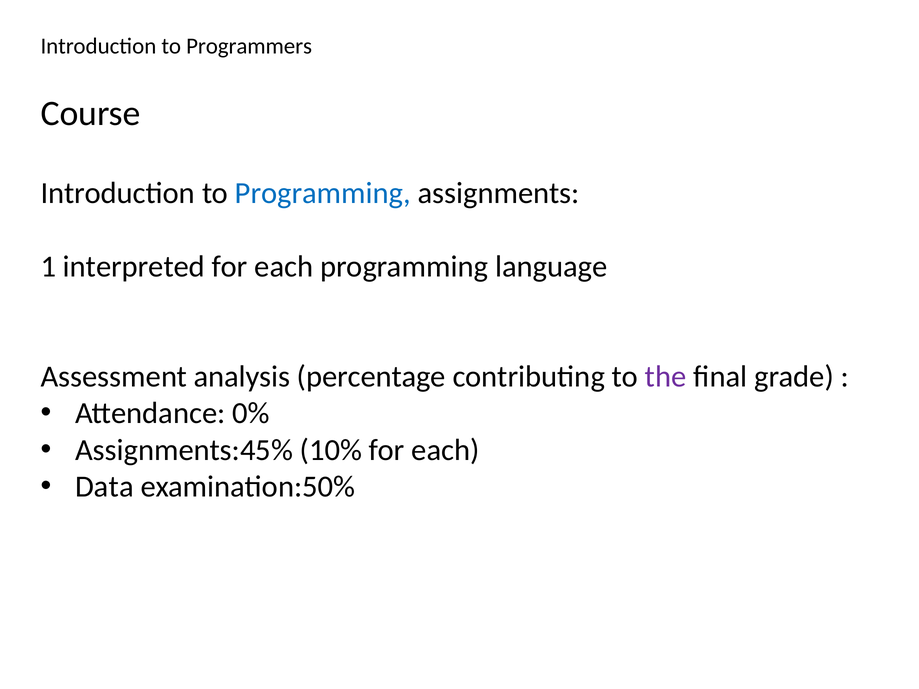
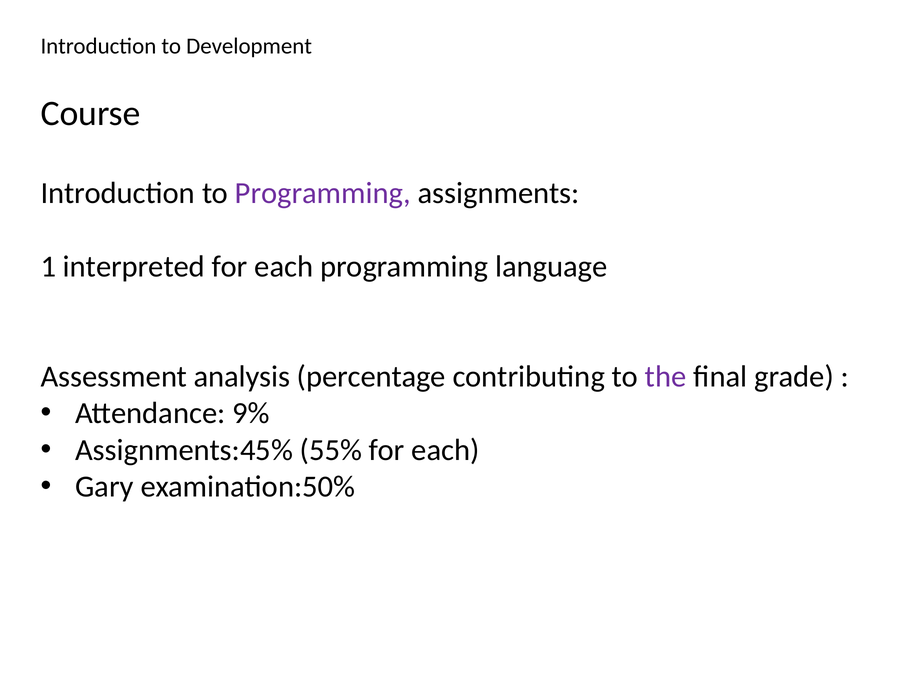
Programmers: Programmers -> Development
Programming at (323, 193) colour: blue -> purple
0%: 0% -> 9%
10%: 10% -> 55%
Data: Data -> Gary
